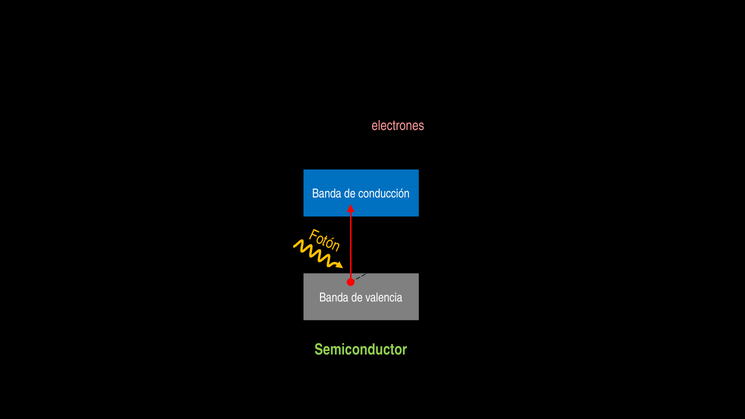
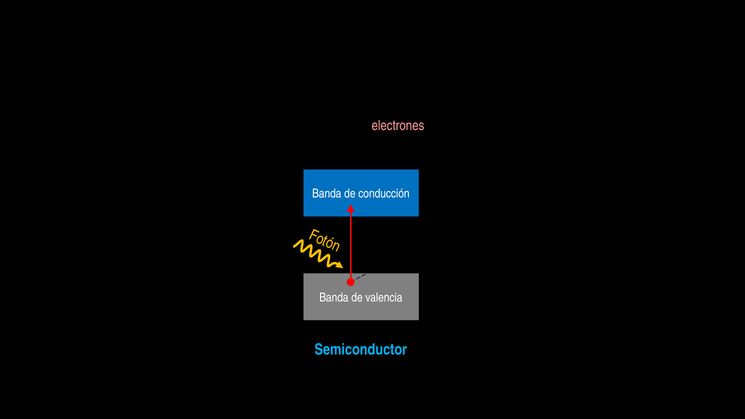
Semiconductor colour: light green -> light blue
